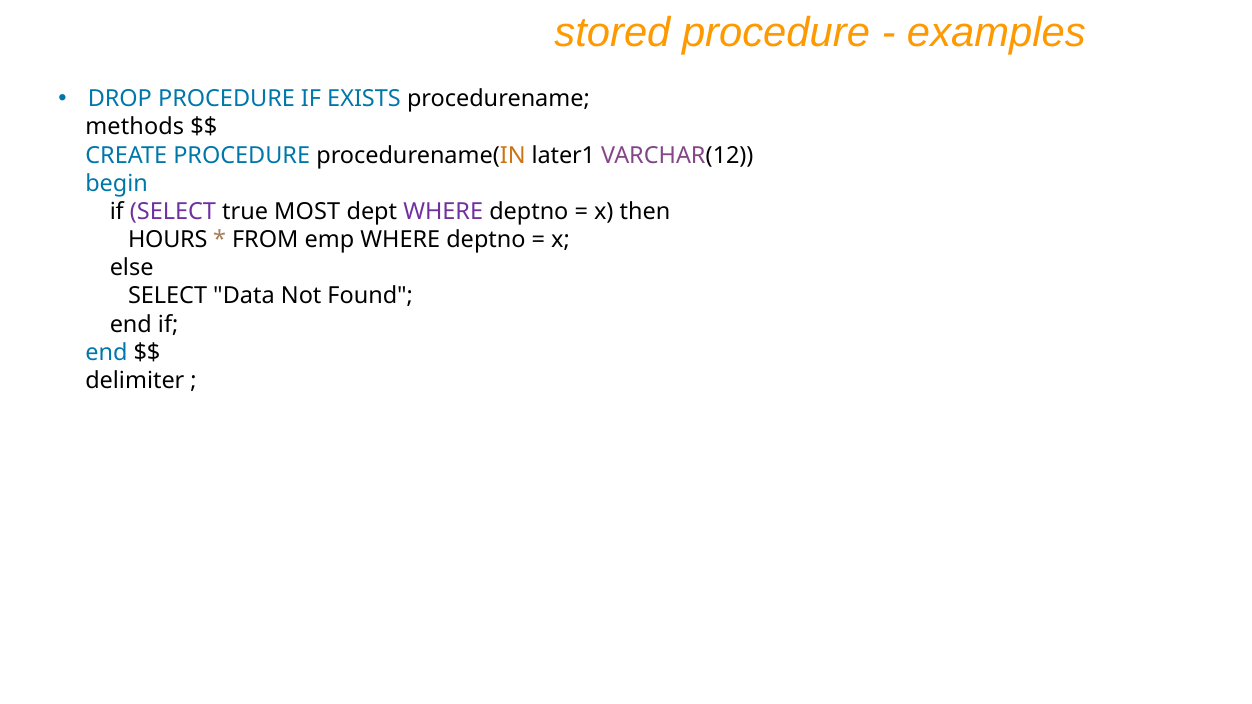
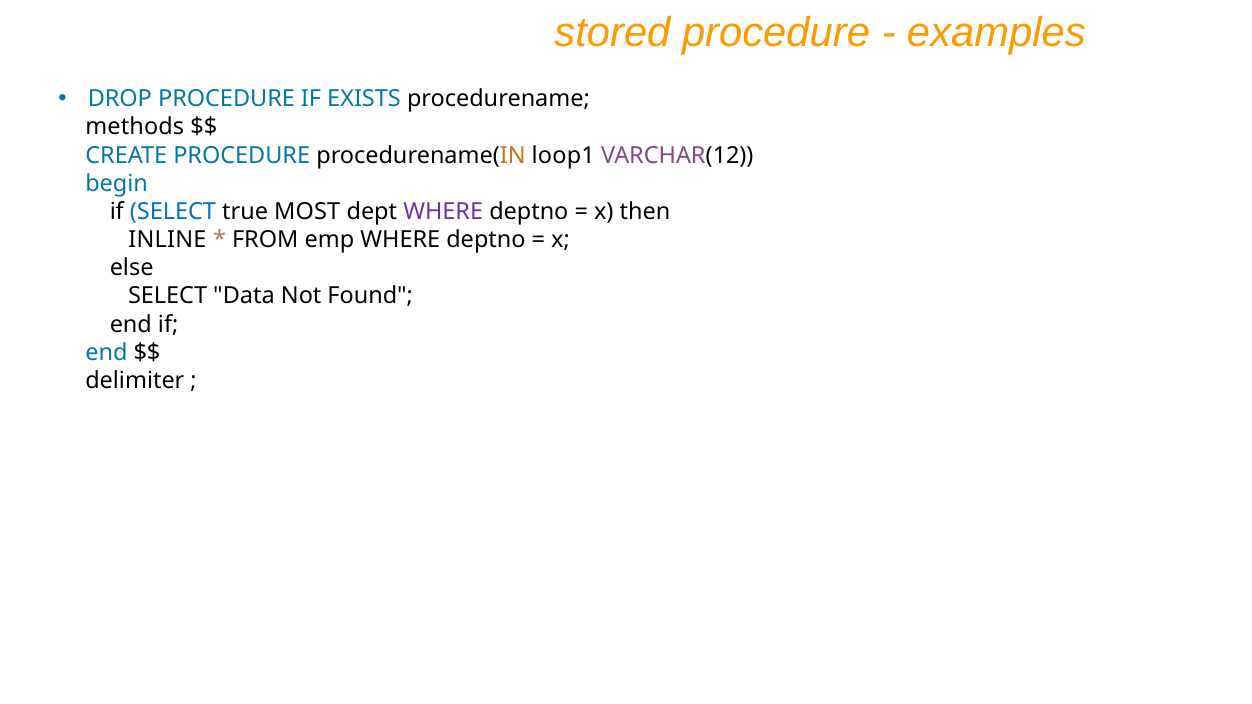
later1: later1 -> loop1
SELECT at (173, 212) colour: purple -> blue
HOURS: HOURS -> INLINE
